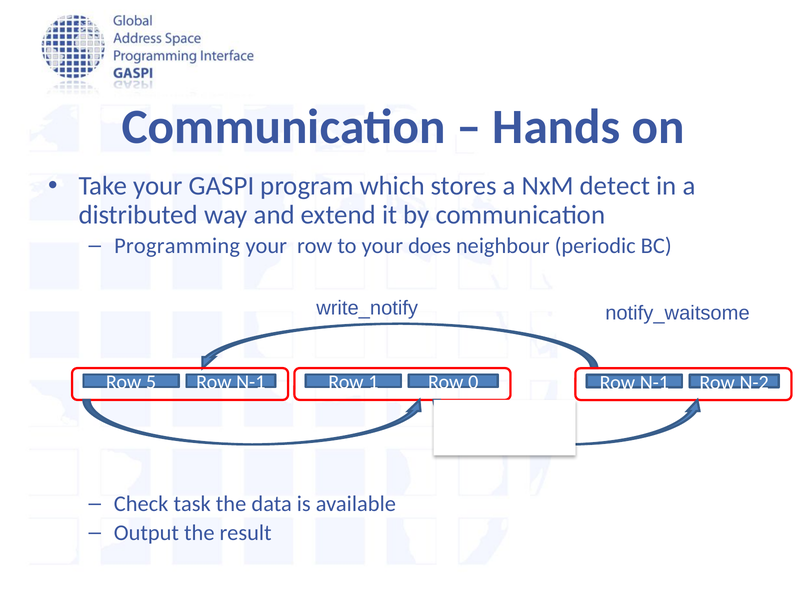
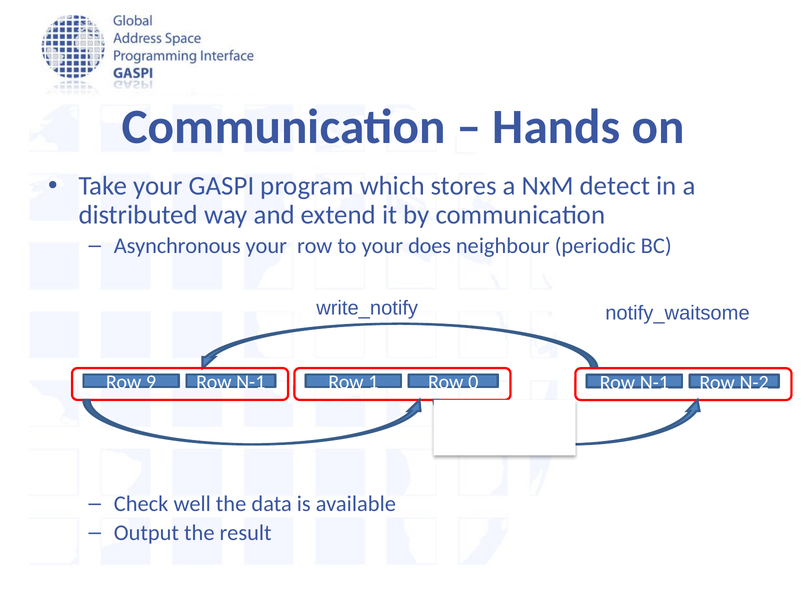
Programming: Programming -> Asynchronous
5: 5 -> 9
task: task -> well
